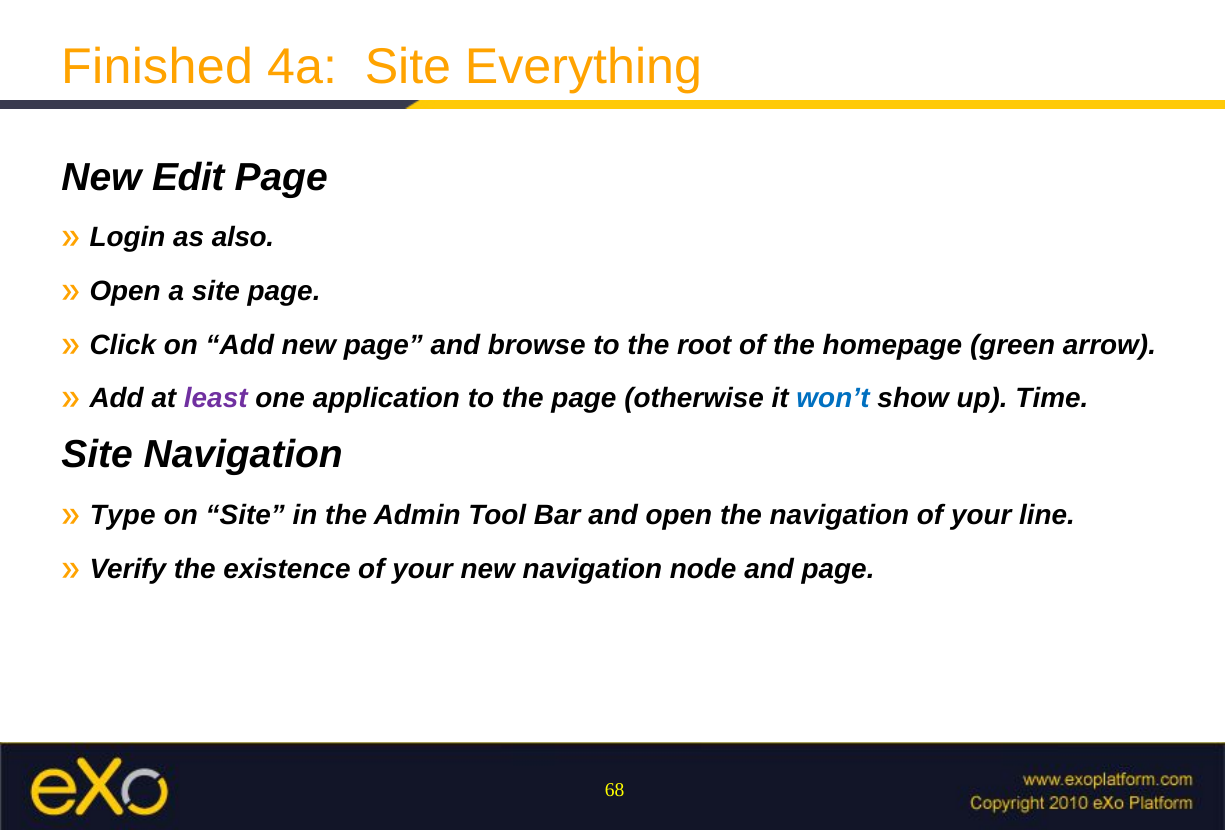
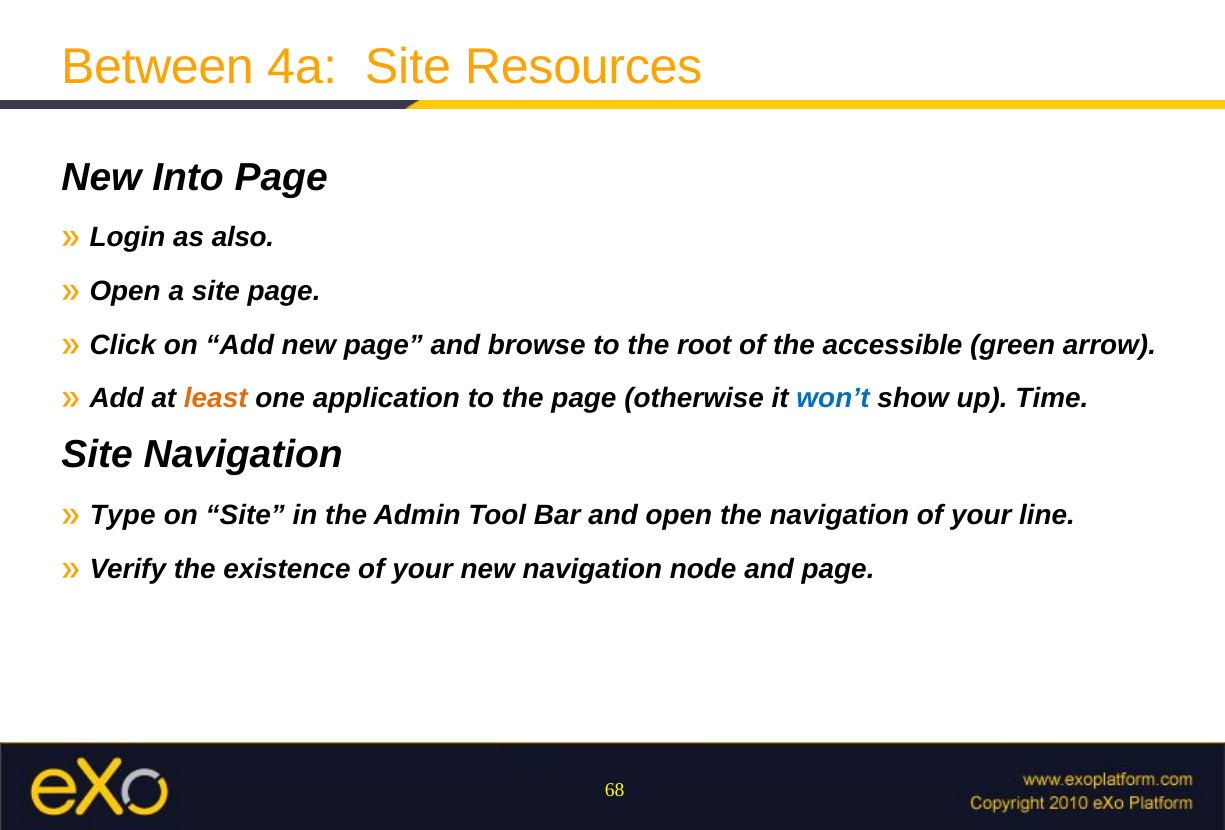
Finished: Finished -> Between
Everything: Everything -> Resources
Edit: Edit -> Into
homepage: homepage -> accessible
least colour: purple -> orange
